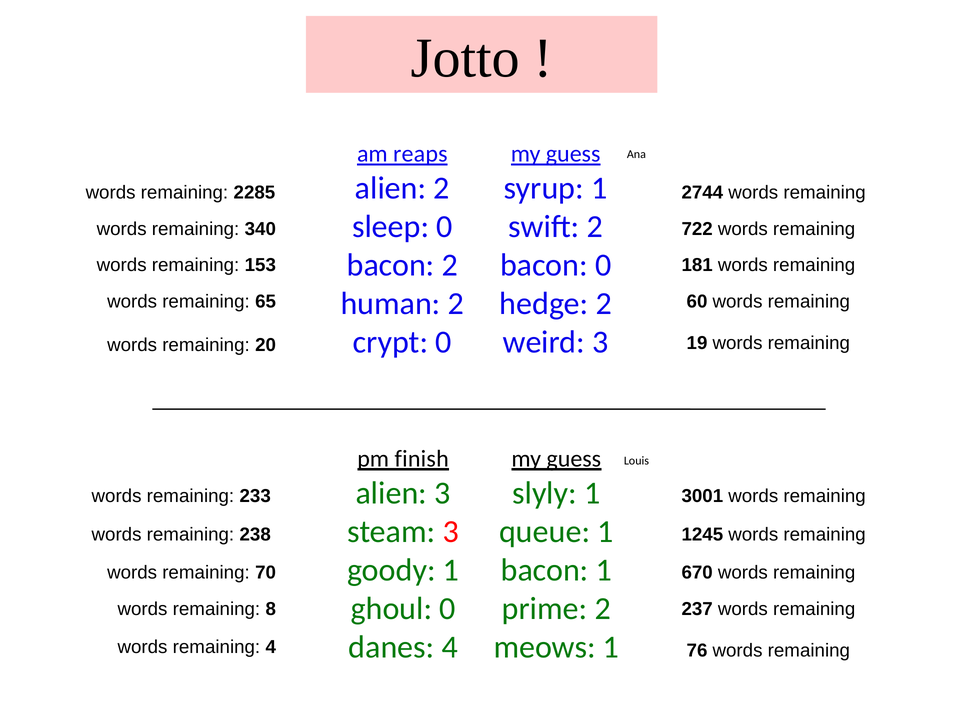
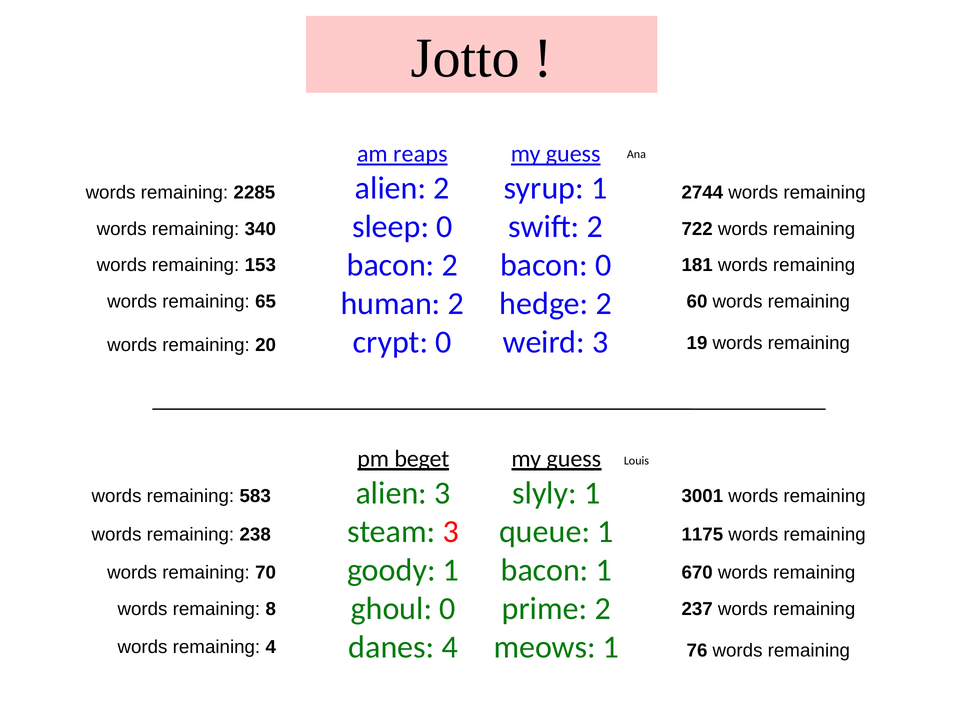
finish: finish -> beget
233: 233 -> 583
1245: 1245 -> 1175
